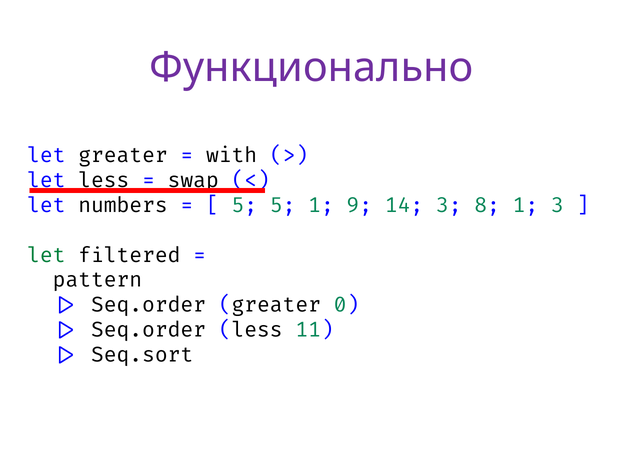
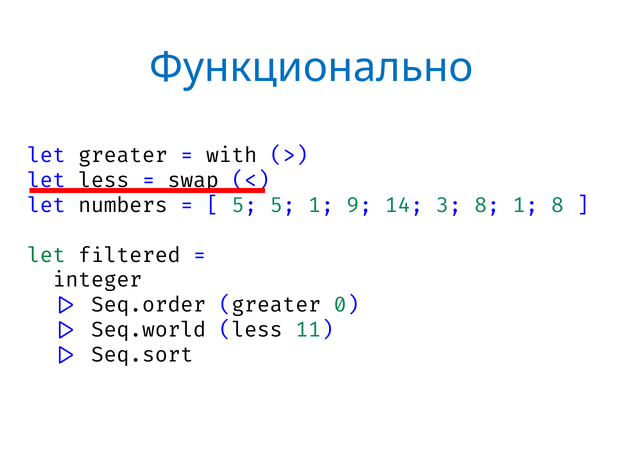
Функционально colour: purple -> blue
1 3: 3 -> 8
pattern: pattern -> integer
Seq.order at (149, 330): Seq.order -> Seq.world
